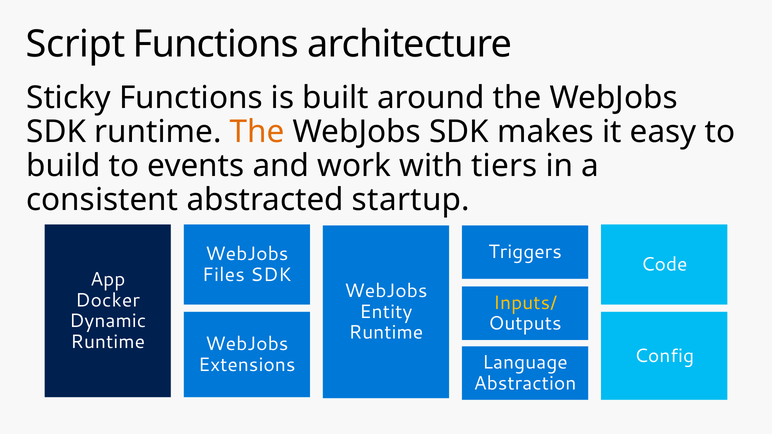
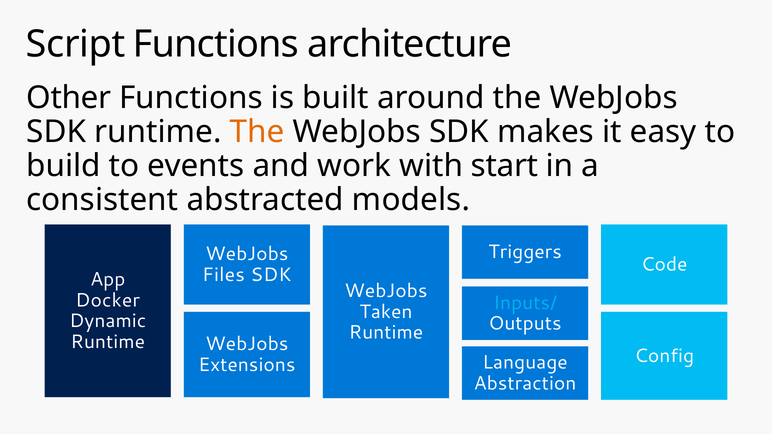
Sticky: Sticky -> Other
tiers: tiers -> start
startup: startup -> models
Inputs/ colour: yellow -> light blue
Entity: Entity -> Taken
